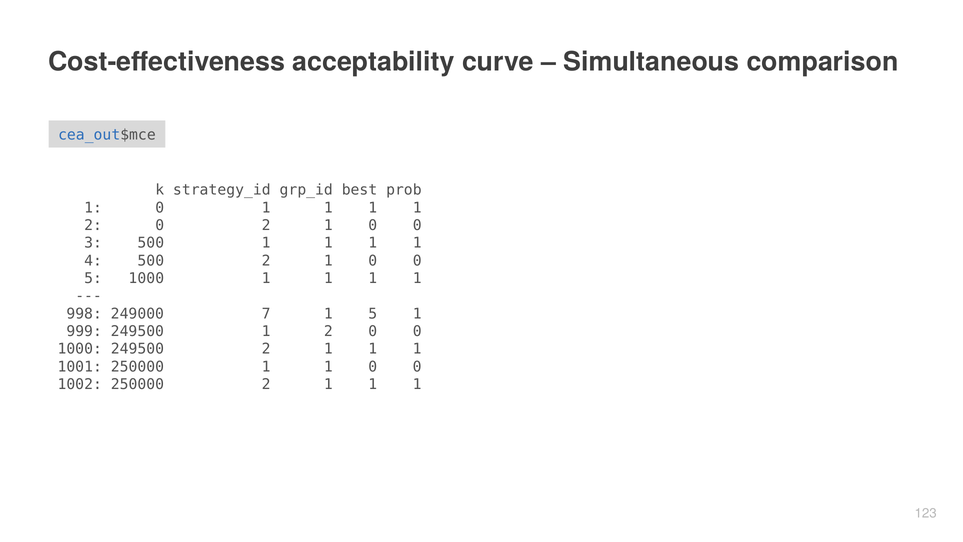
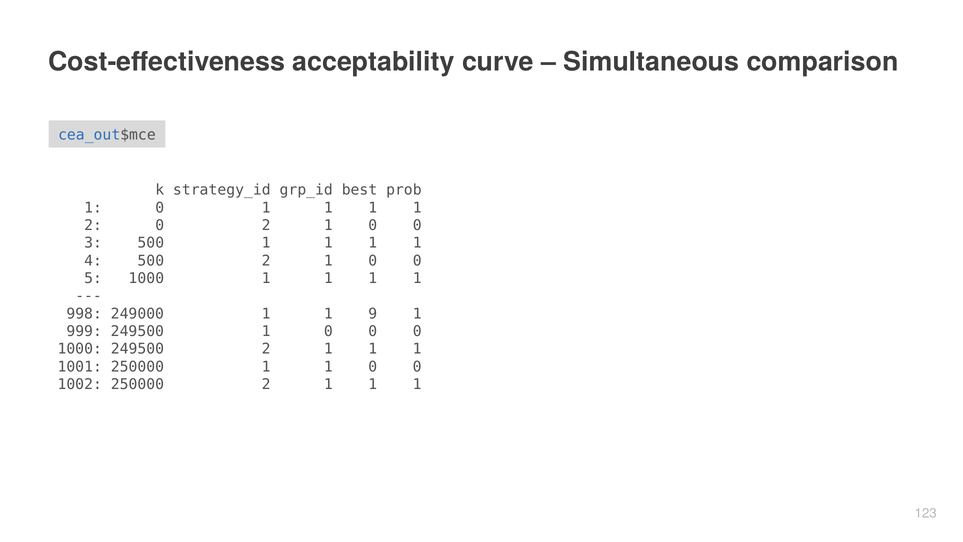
249000 7: 7 -> 1
1 5: 5 -> 9
249500 1 2: 2 -> 0
